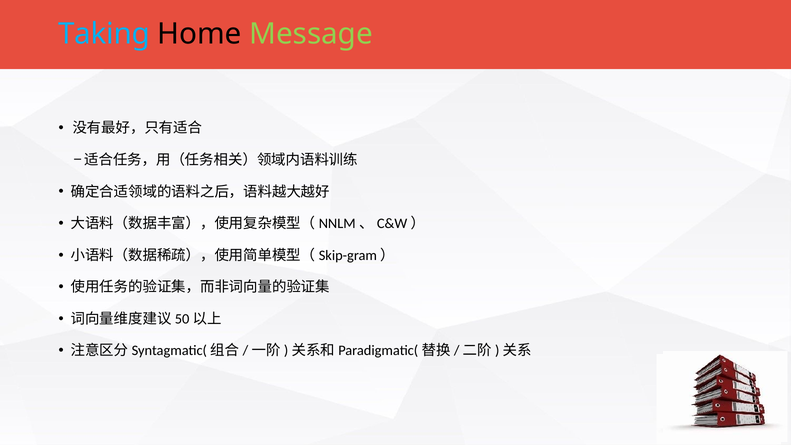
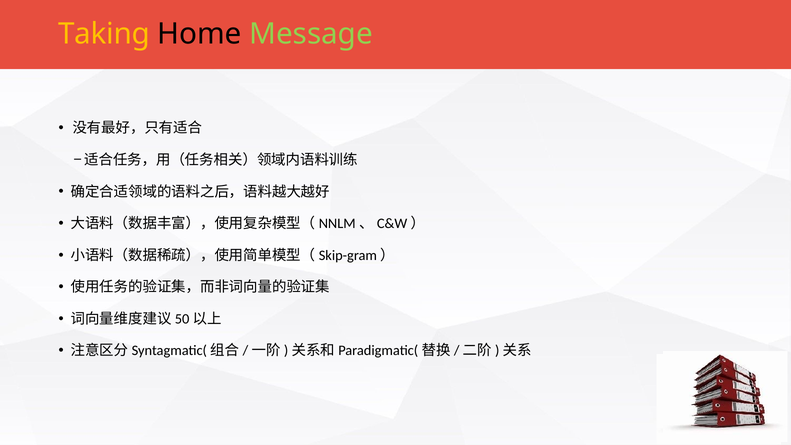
Taking colour: light blue -> yellow
